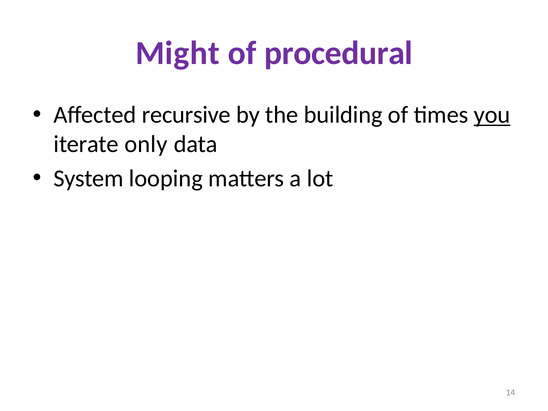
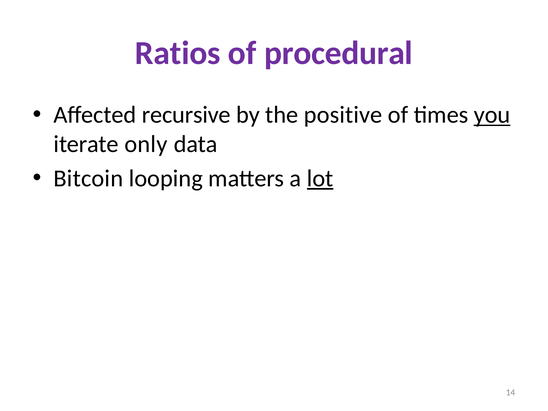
Might: Might -> Ratios
building: building -> positive
System: System -> Bitcoin
lot underline: none -> present
